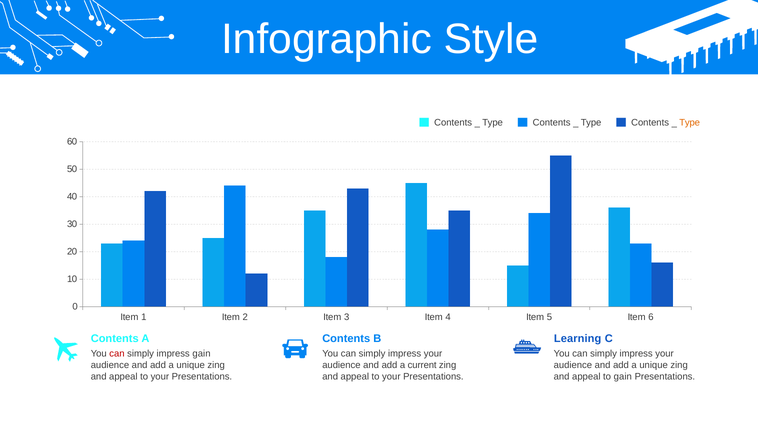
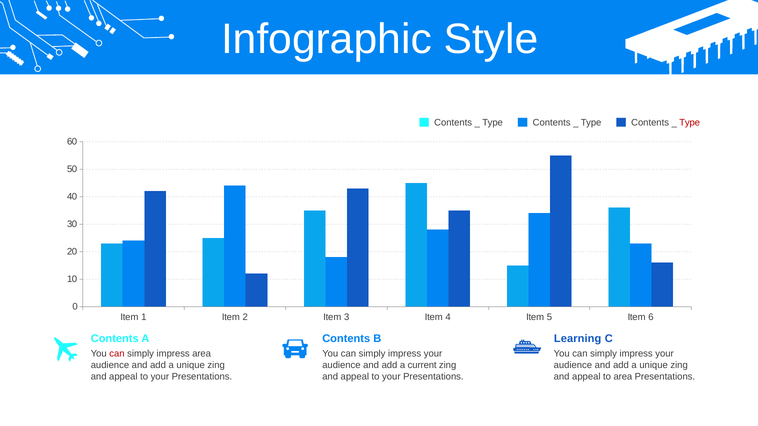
Type at (690, 123) colour: orange -> red
impress gain: gain -> area
to gain: gain -> area
